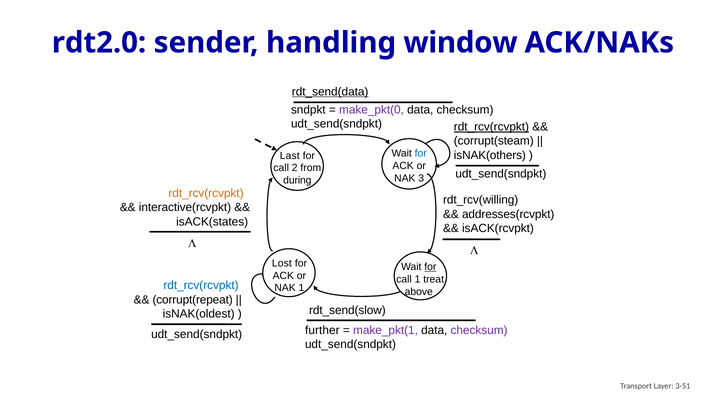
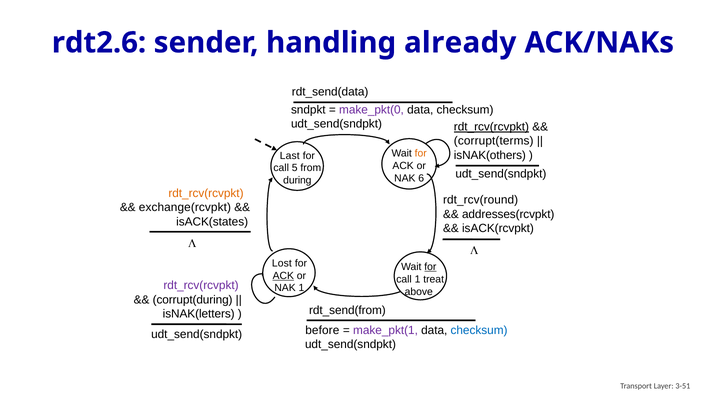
rdt2.0: rdt2.0 -> rdt2.6
window: window -> already
rdt_send(data underline: present -> none
corrupt(steam: corrupt(steam -> corrupt(terms
for at (421, 153) colour: blue -> orange
2: 2 -> 5
3: 3 -> 6
rdt_rcv(willing: rdt_rcv(willing -> rdt_rcv(round
interactive(rcvpkt: interactive(rcvpkt -> exchange(rcvpkt
ACK at (283, 275) underline: none -> present
rdt_rcv(rcvpkt at (201, 285) colour: blue -> purple
corrupt(repeat: corrupt(repeat -> corrupt(during
rdt_send(slow: rdt_send(slow -> rdt_send(from
isNAK(oldest: isNAK(oldest -> isNAK(letters
further: further -> before
checksum at (479, 330) colour: purple -> blue
